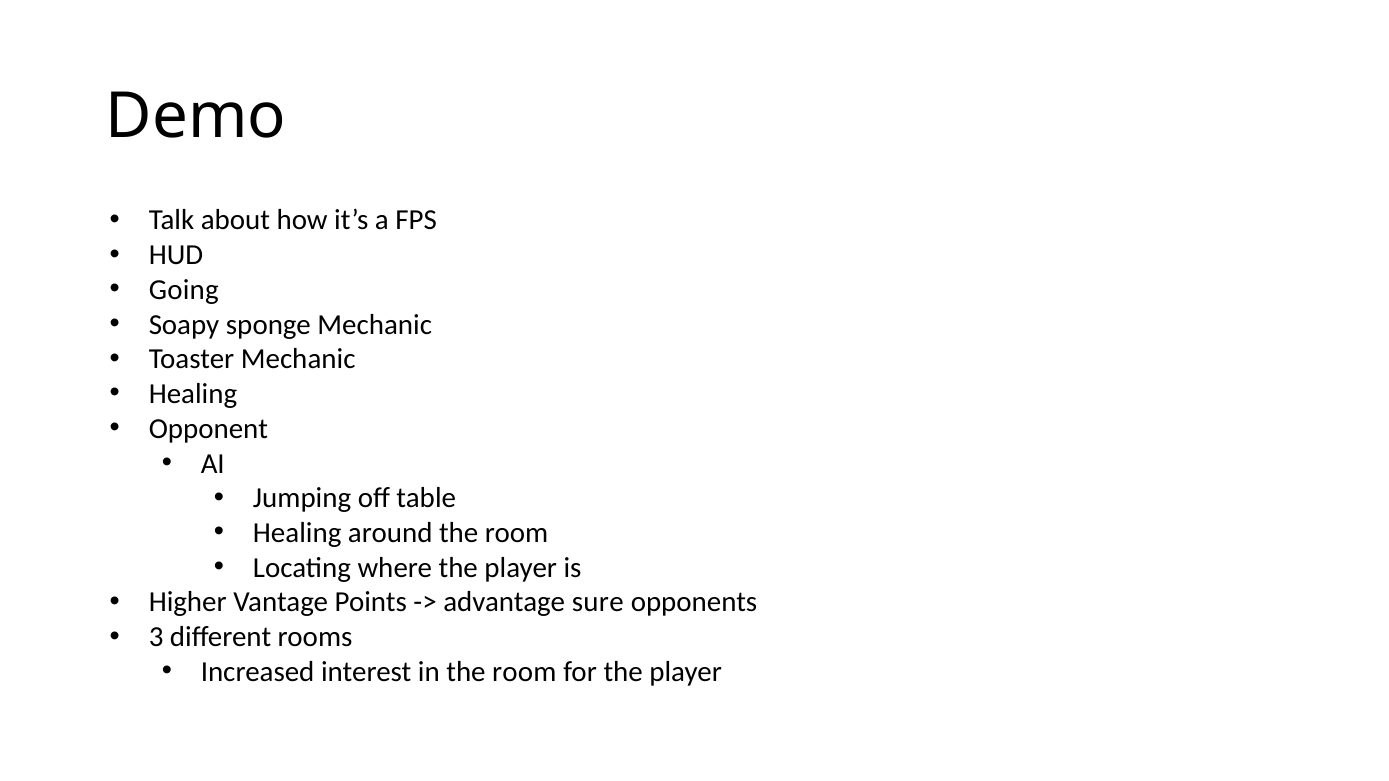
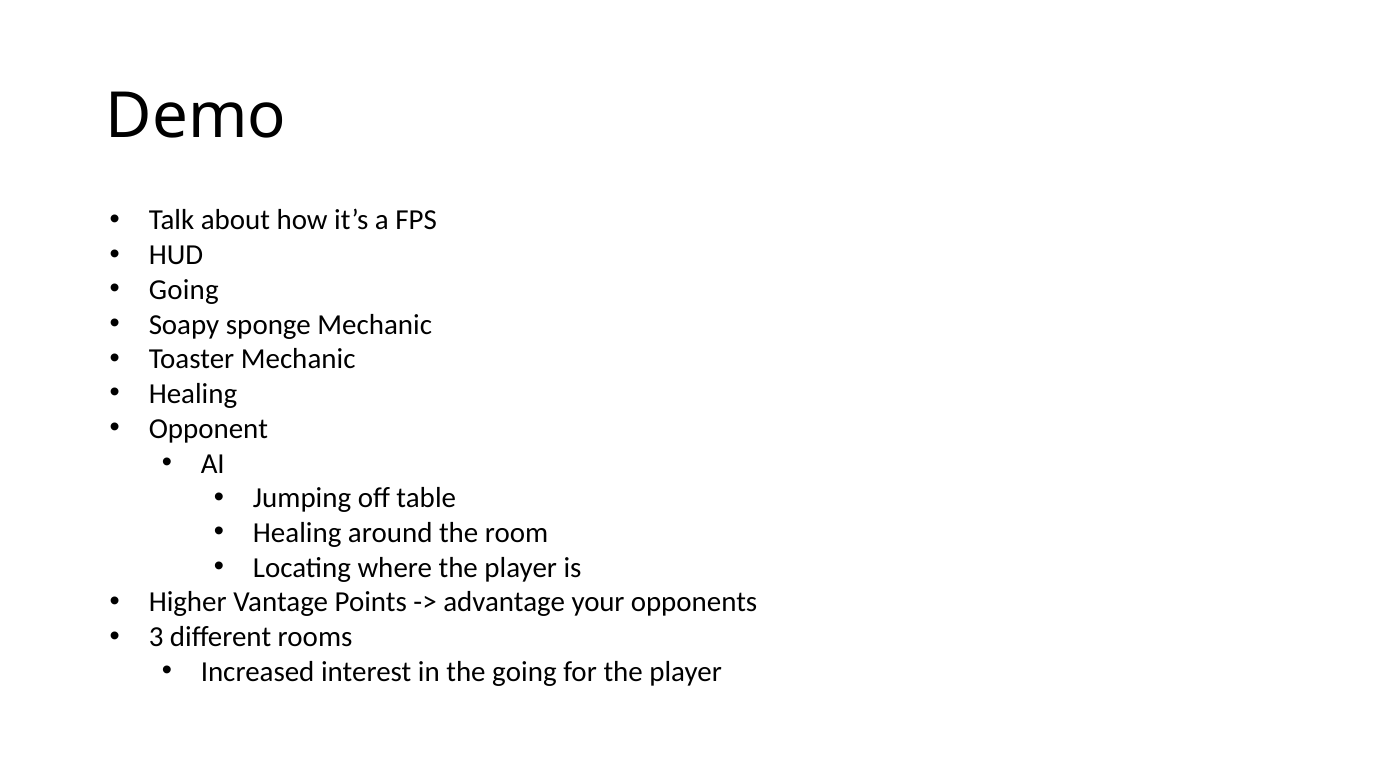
sure: sure -> your
in the room: room -> going
